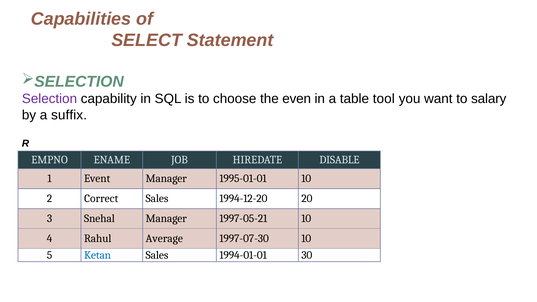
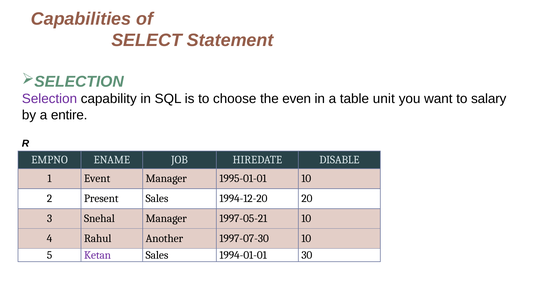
tool: tool -> unit
suffix: suffix -> entire
Correct: Correct -> Present
Average: Average -> Another
Ketan colour: blue -> purple
